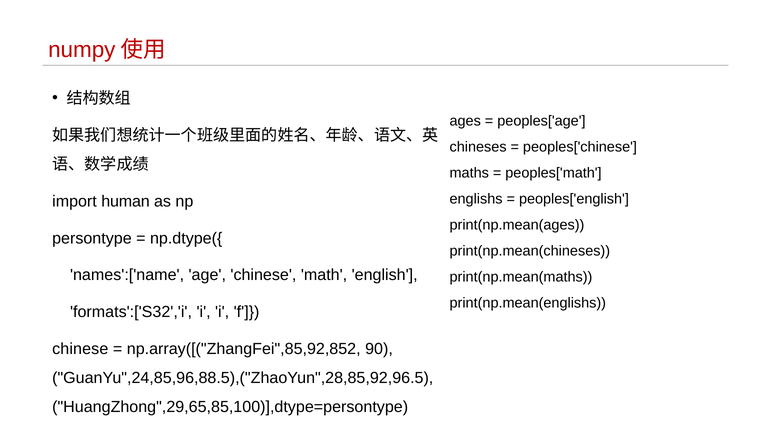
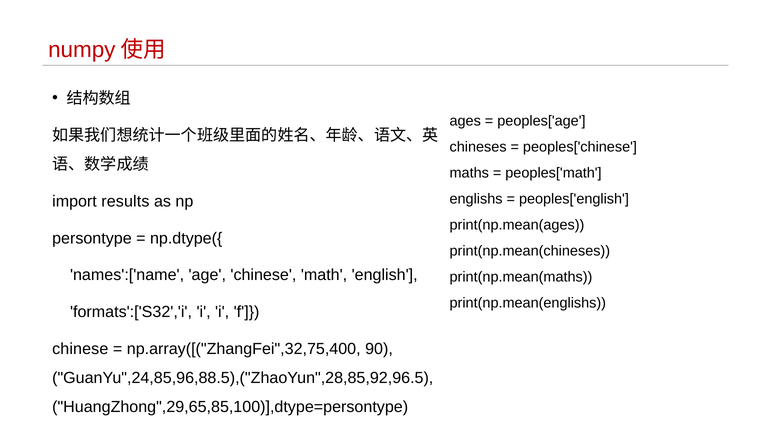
human: human -> results
np.array([("ZhangFei",85,92,852: np.array([("ZhangFei",85,92,852 -> np.array([("ZhangFei",32,75,400
